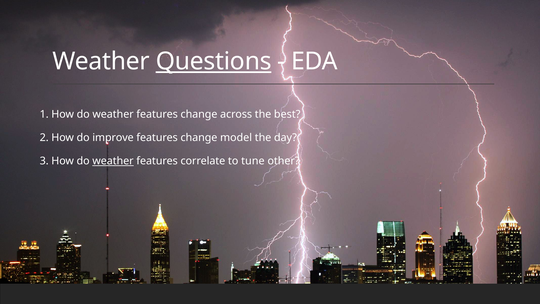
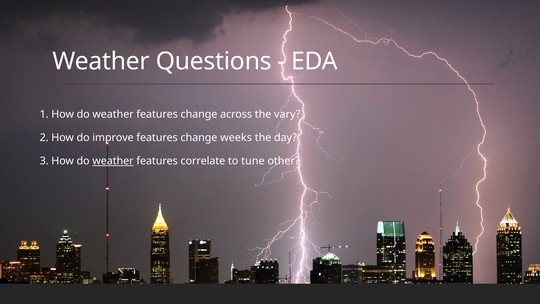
Questions underline: present -> none
best: best -> vary
model: model -> weeks
